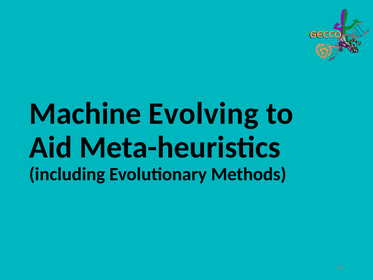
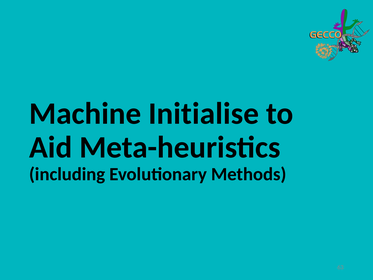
Evolving: Evolving -> Initialise
